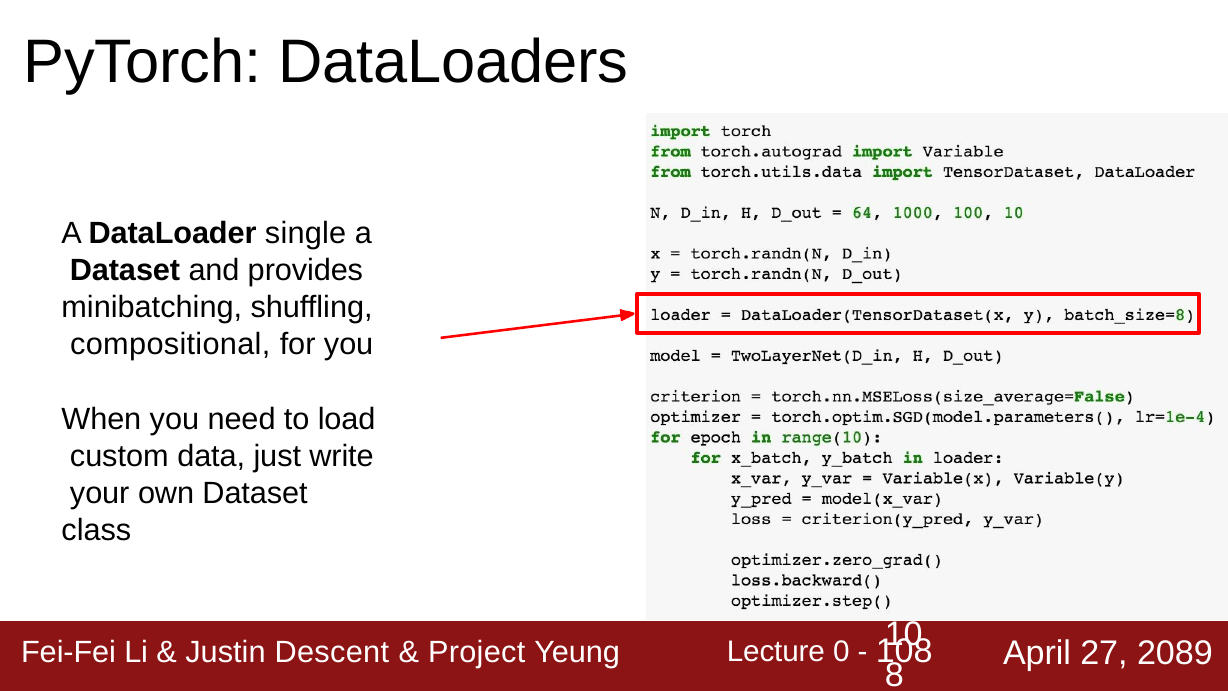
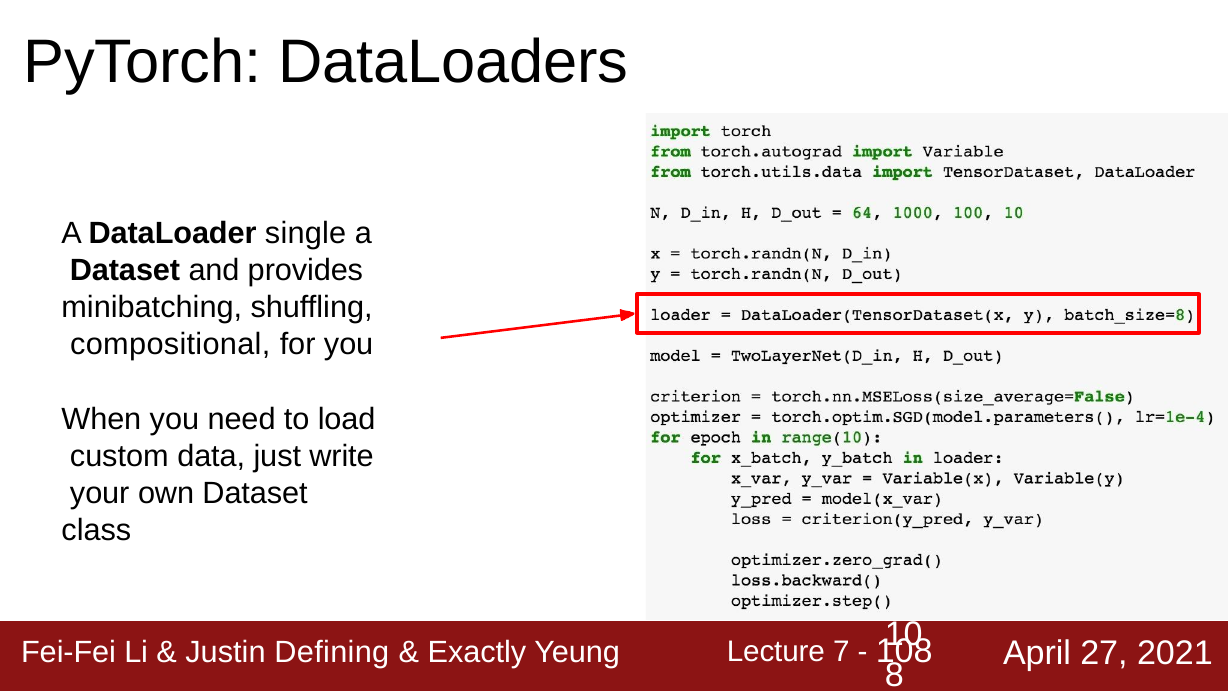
Descent: Descent -> Defining
Project: Project -> Exactly
0: 0 -> 7
2089: 2089 -> 2021
